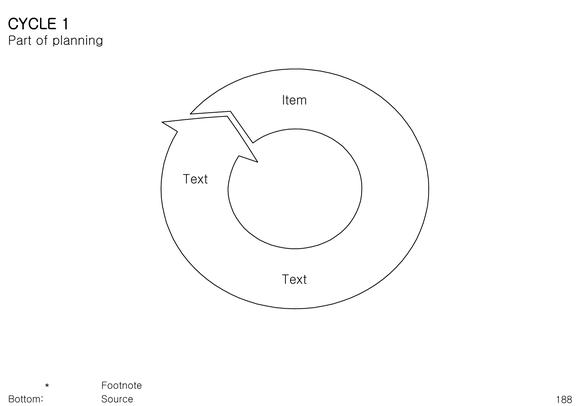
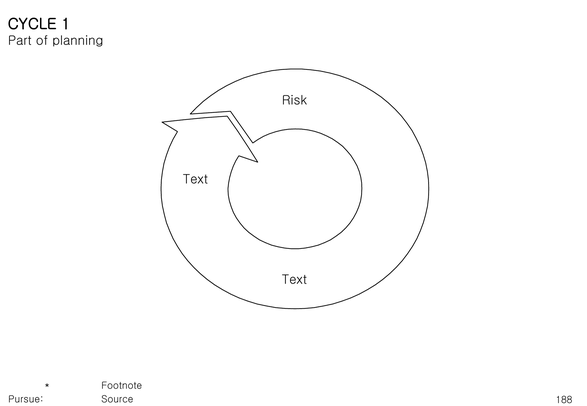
Item: Item -> Risk
Bottom: Bottom -> Pursue
